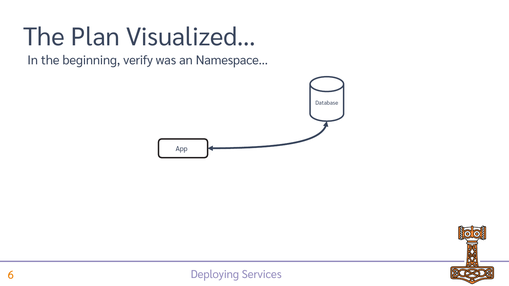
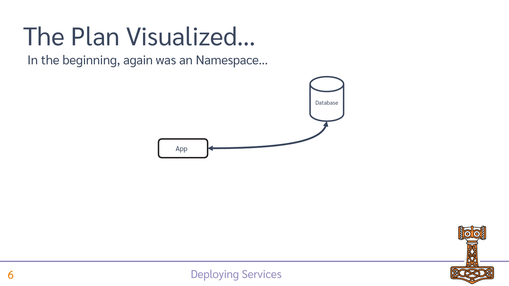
verify: verify -> again
